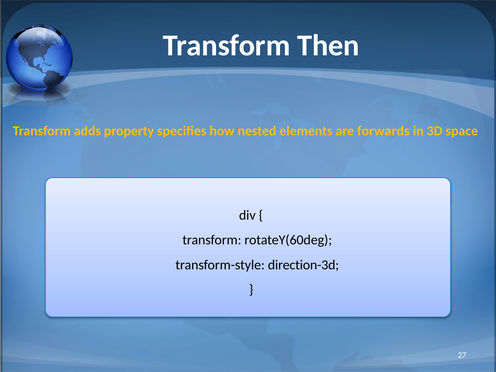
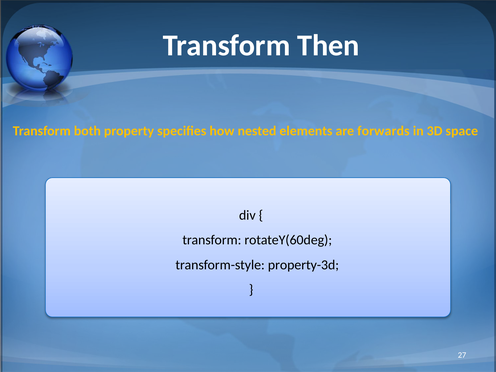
adds: adds -> both
direction-3d: direction-3d -> property-3d
